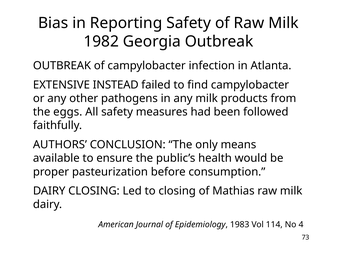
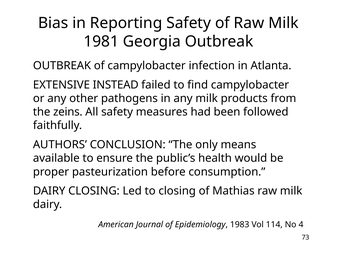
1982: 1982 -> 1981
eggs: eggs -> zeins
